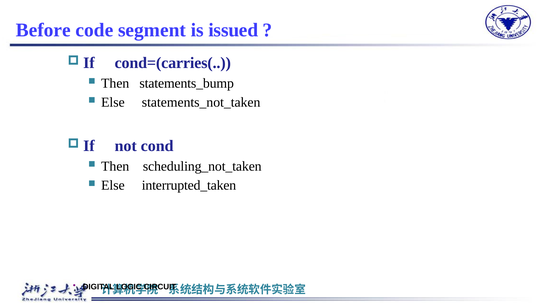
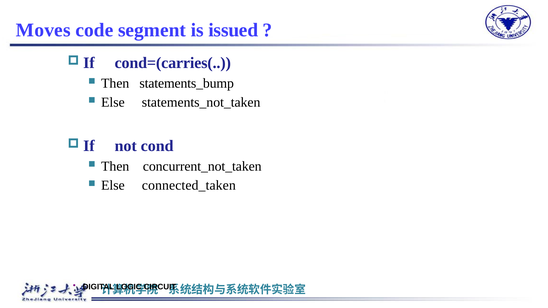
Before: Before -> Moves
scheduling_not_taken: scheduling_not_taken -> concurrent_not_taken
interrupted_taken: interrupted_taken -> connected_taken
